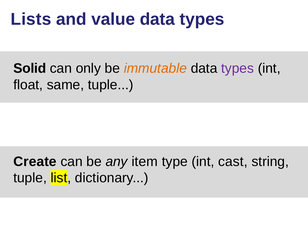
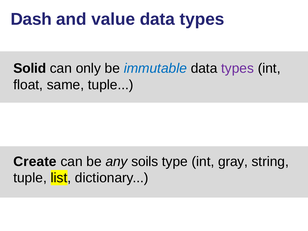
Lists: Lists -> Dash
immutable colour: orange -> blue
item: item -> soils
cast: cast -> gray
